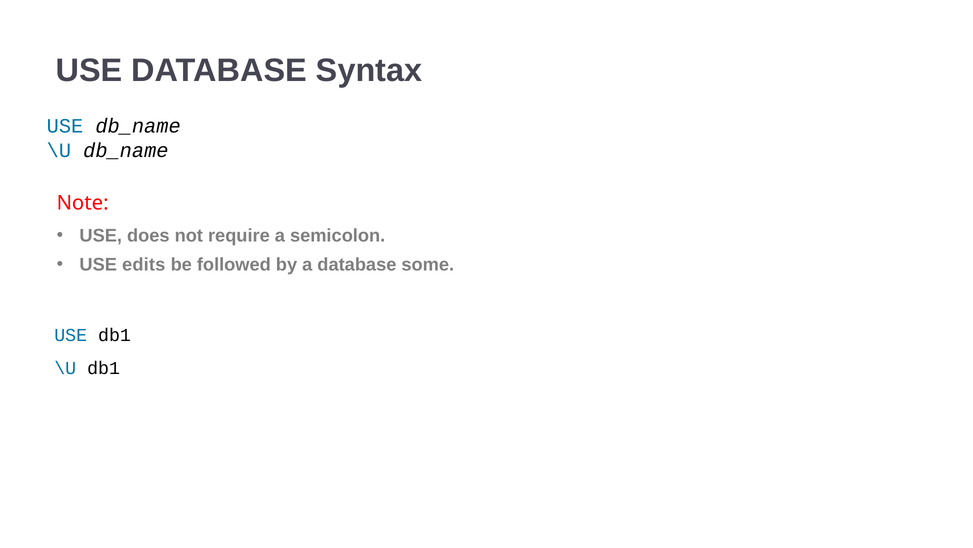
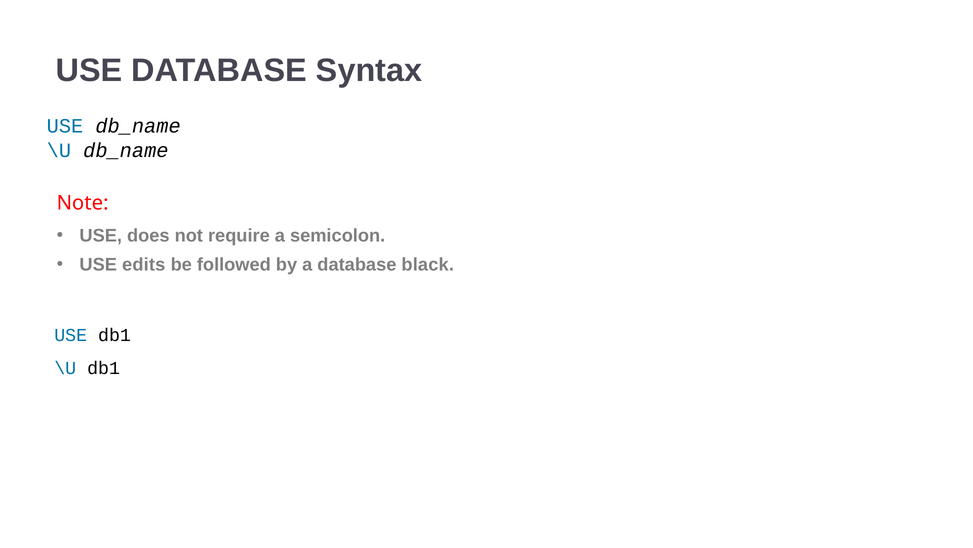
some: some -> black
